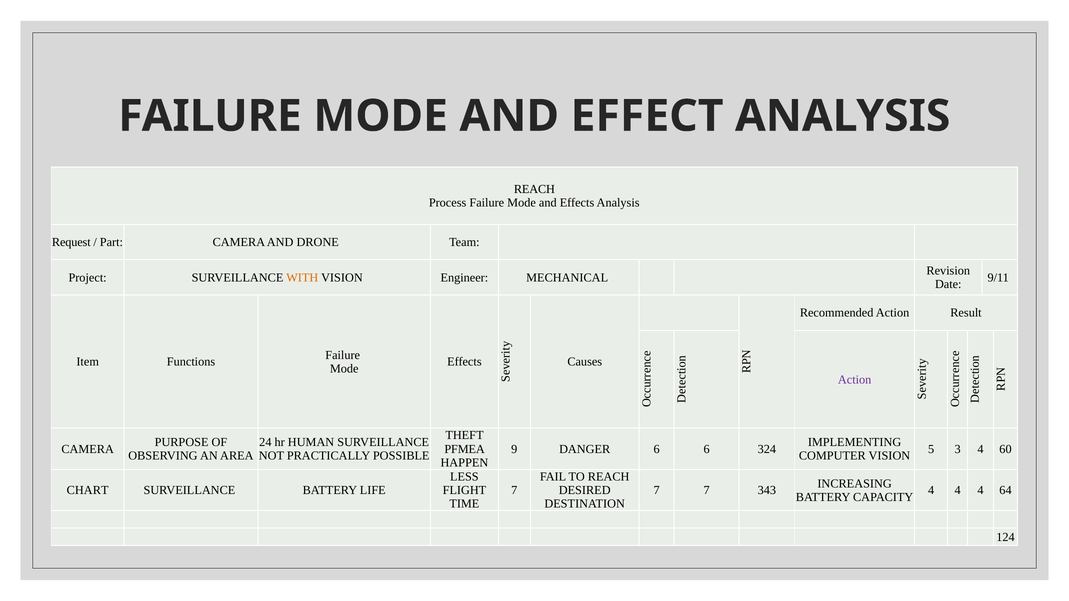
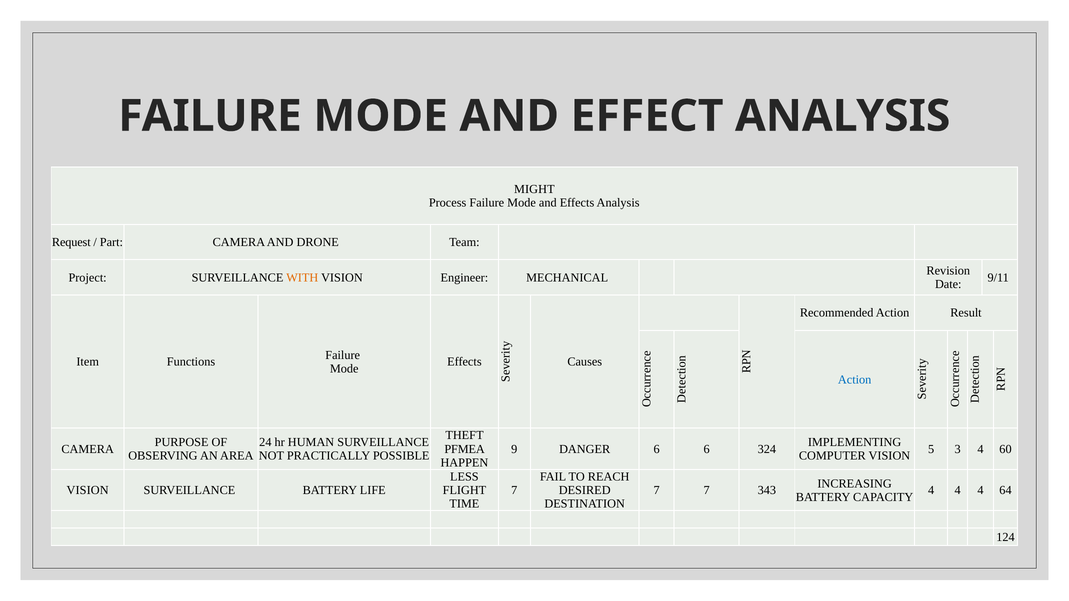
REACH at (534, 189): REACH -> MIGHT
Action at (855, 380) colour: purple -> blue
CHART at (88, 491): CHART -> VISION
